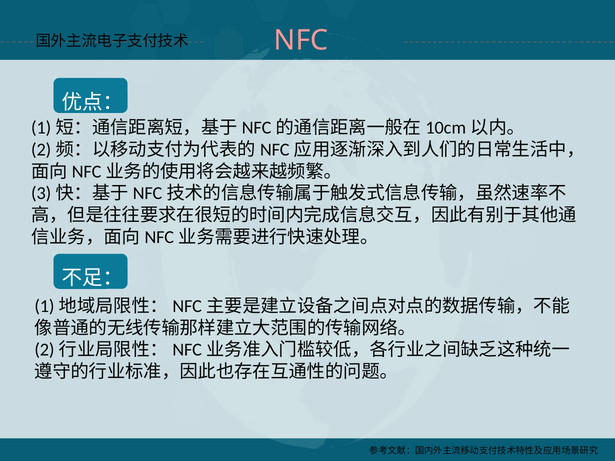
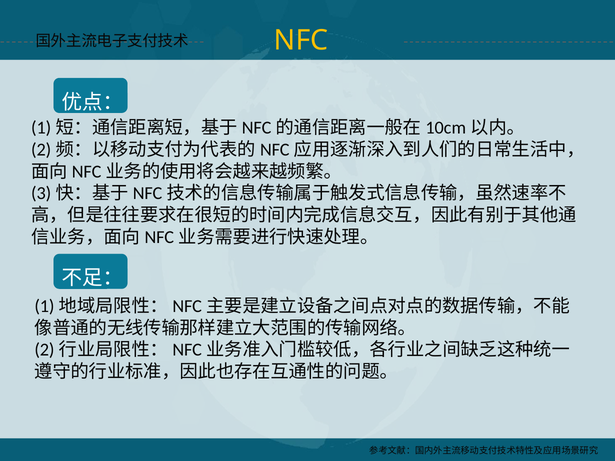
NFC colour: pink -> yellow
